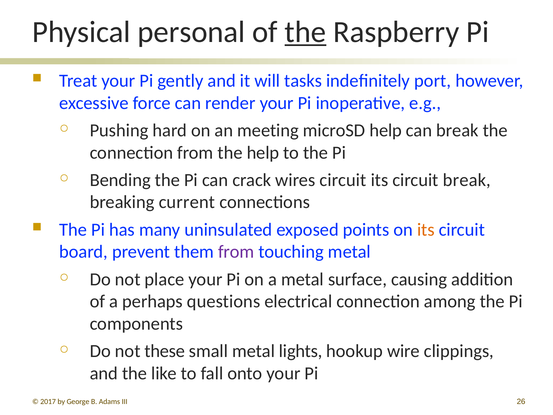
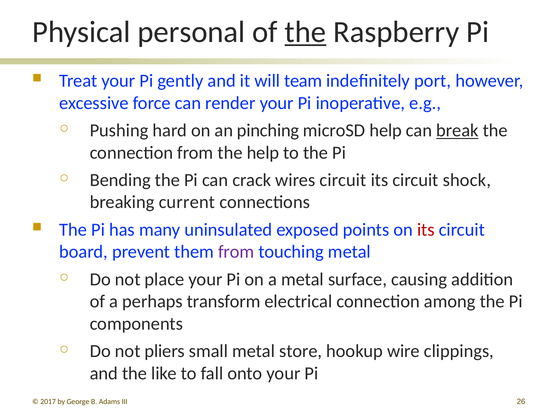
tasks: tasks -> team
meeting: meeting -> pinching
break at (457, 130) underline: none -> present
circuit break: break -> shock
its at (426, 230) colour: orange -> red
questions: questions -> transform
these: these -> pliers
lights: lights -> store
